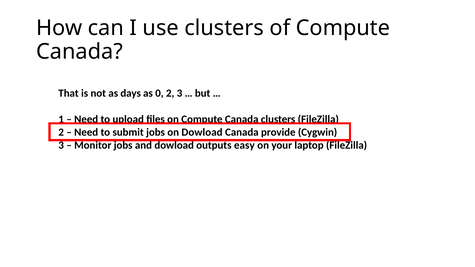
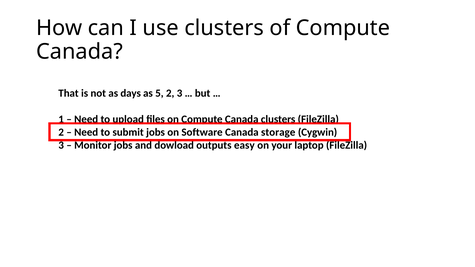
0: 0 -> 5
on Dowload: Dowload -> Software
provide: provide -> storage
